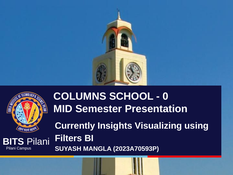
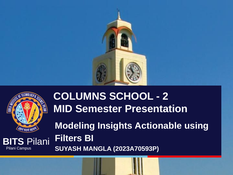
0: 0 -> 2
Currently: Currently -> Modeling
Visualizing: Visualizing -> Actionable
